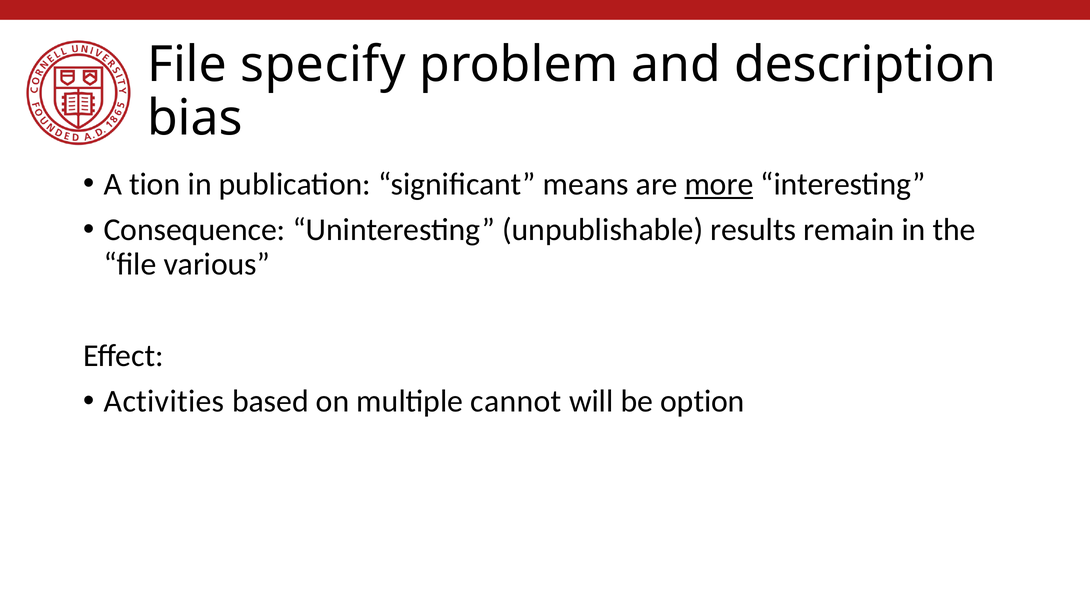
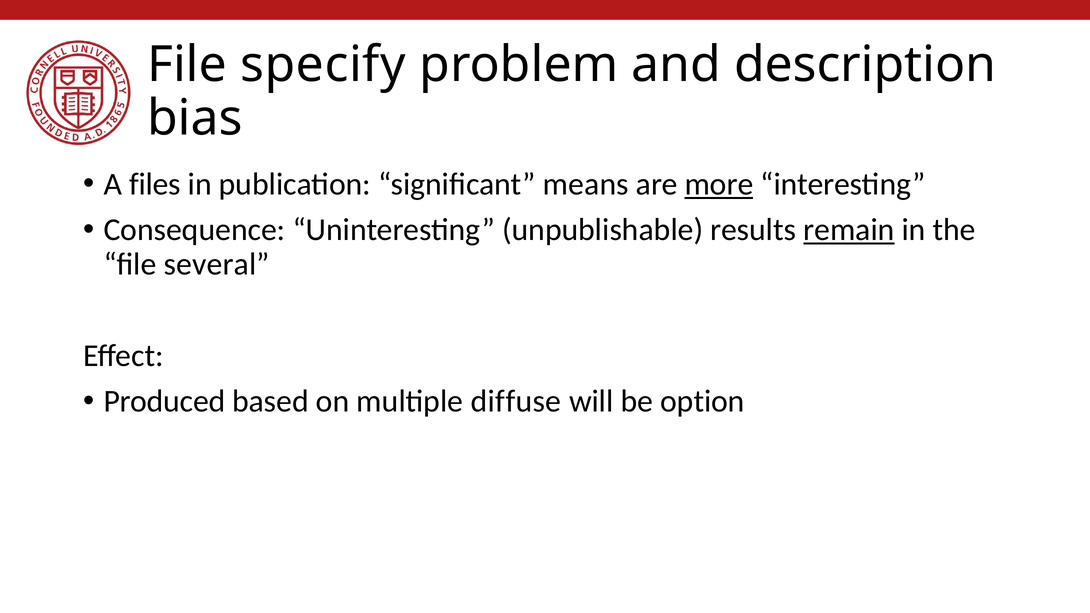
tion: tion -> files
remain underline: none -> present
various: various -> several
Activities: Activities -> Produced
cannot: cannot -> diffuse
